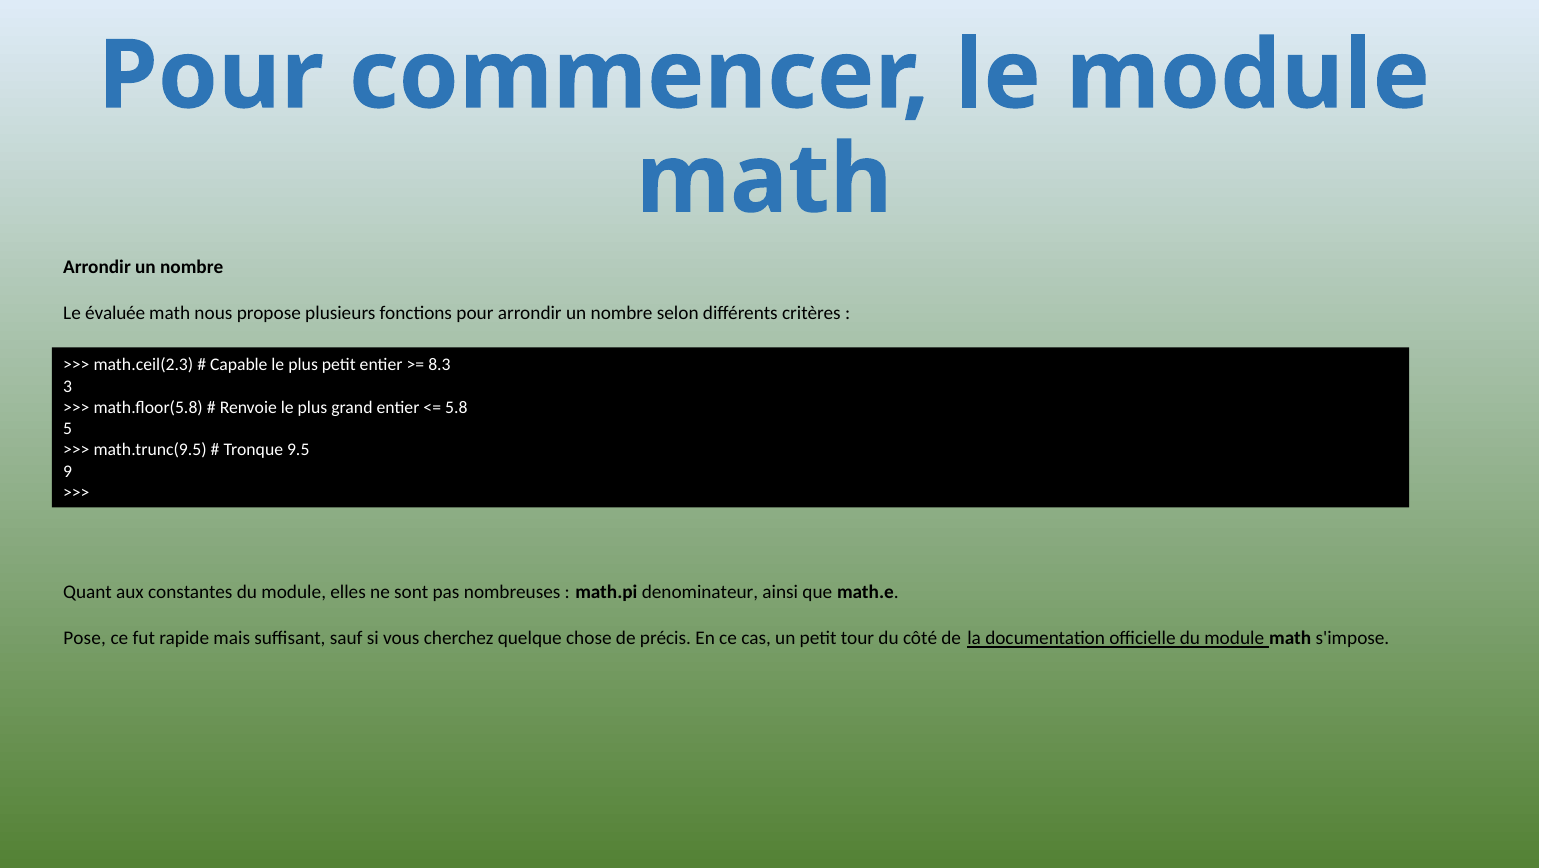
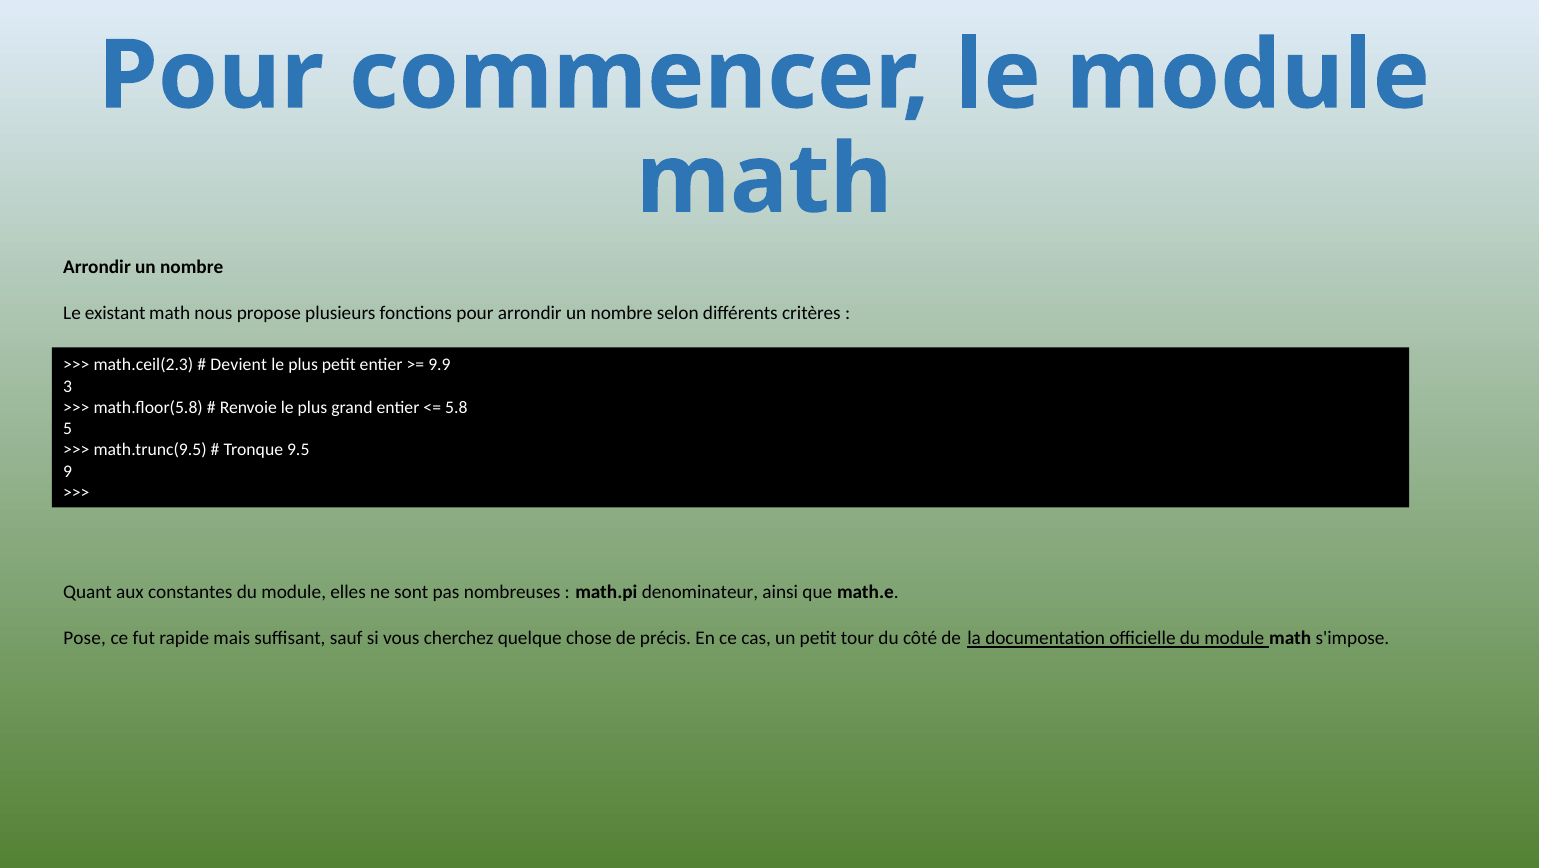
évaluée: évaluée -> existant
Capable: Capable -> Devient
8.3: 8.3 -> 9.9
